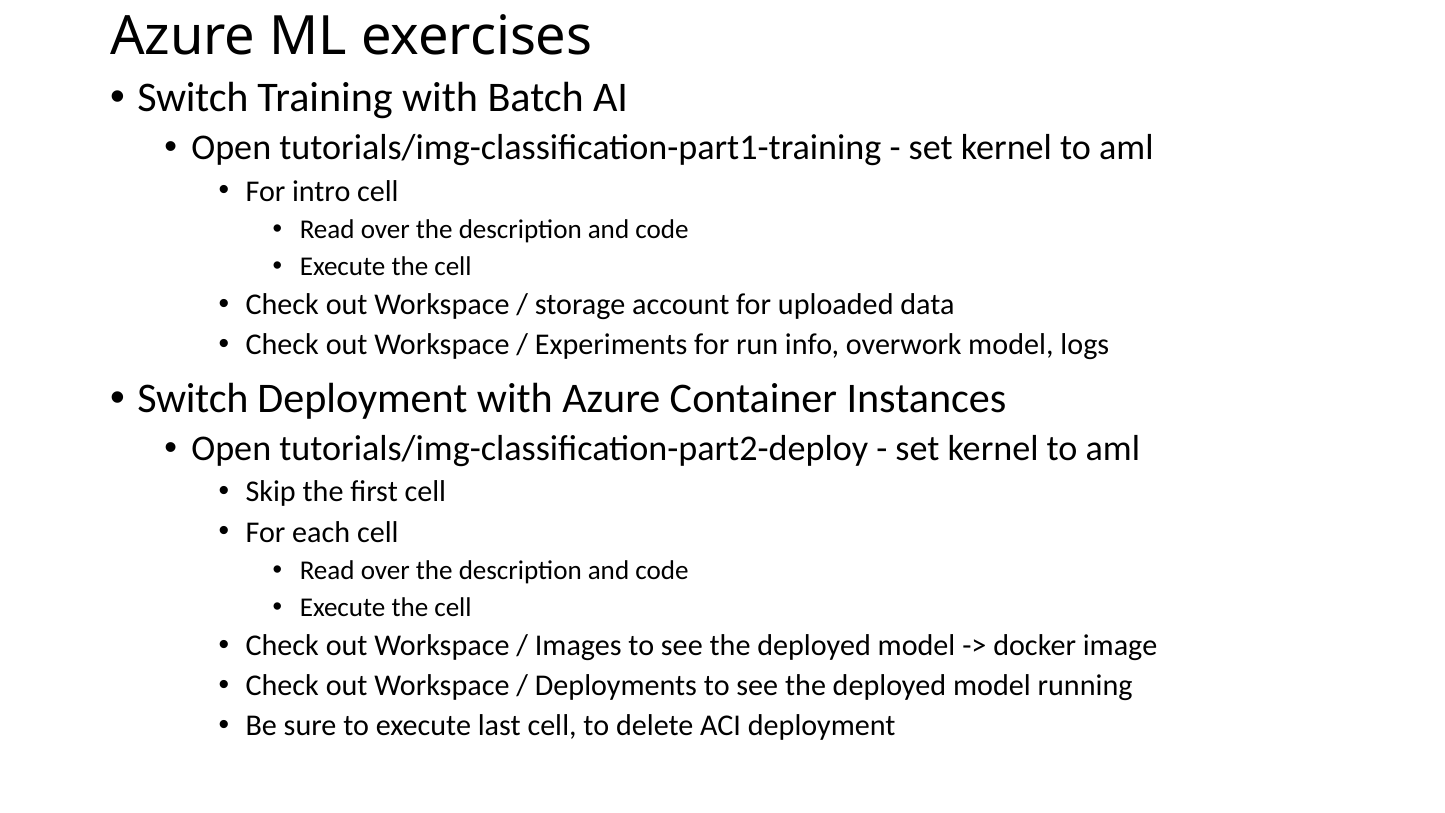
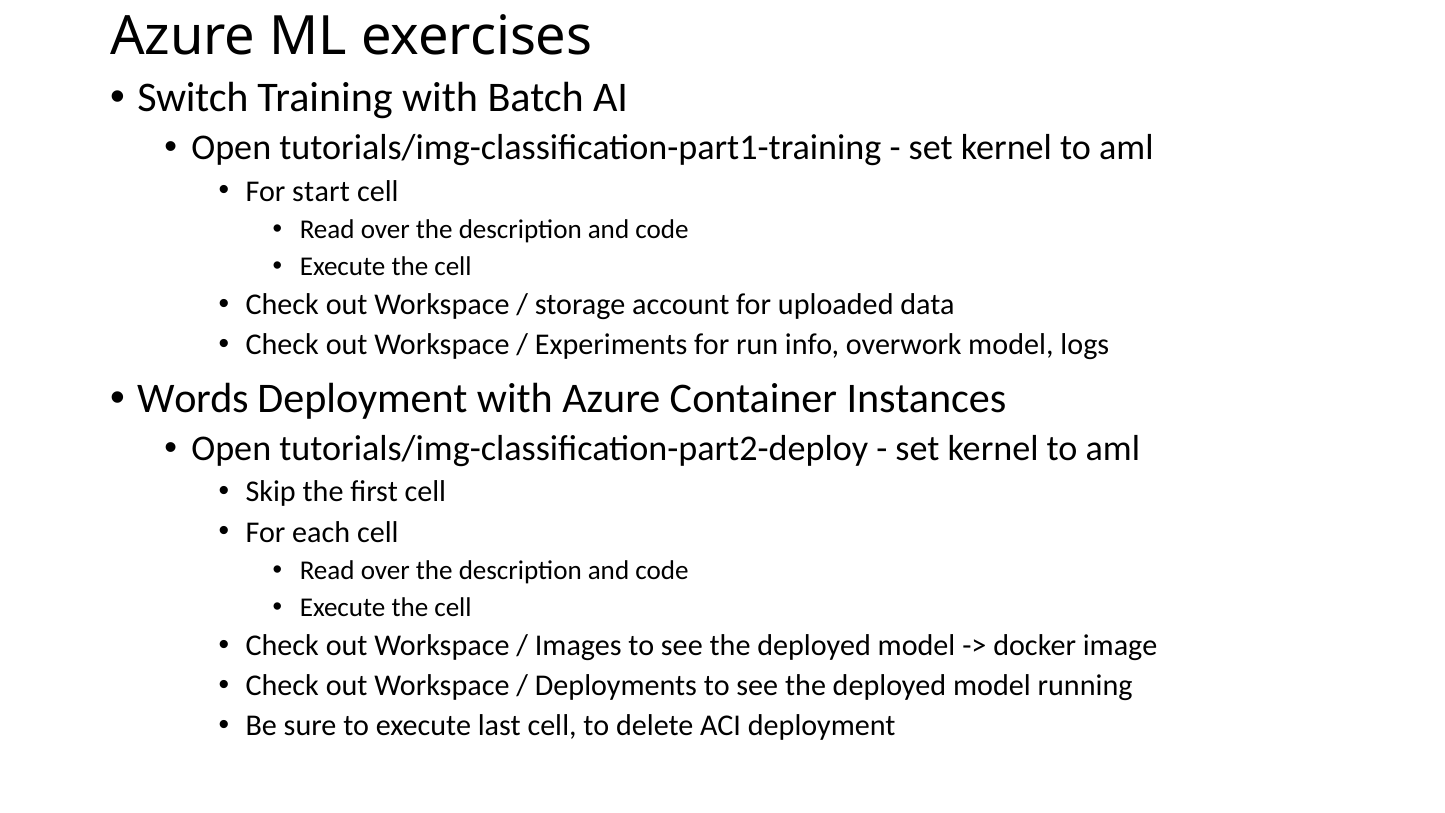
intro: intro -> start
Switch at (193, 399): Switch -> Words
